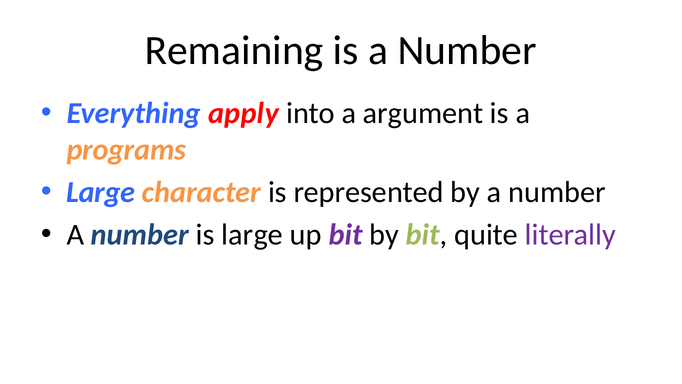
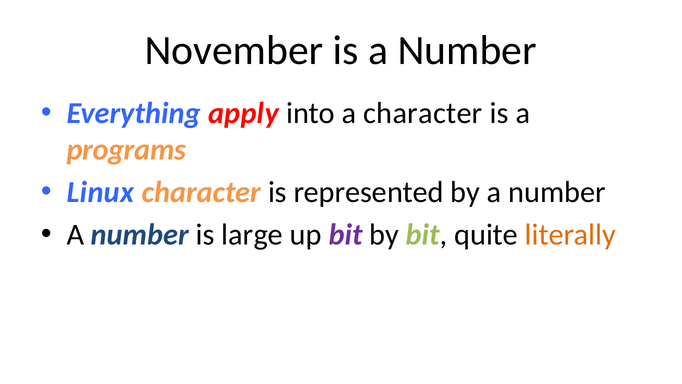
Remaining: Remaining -> November
a argument: argument -> character
Large at (101, 192): Large -> Linux
literally colour: purple -> orange
